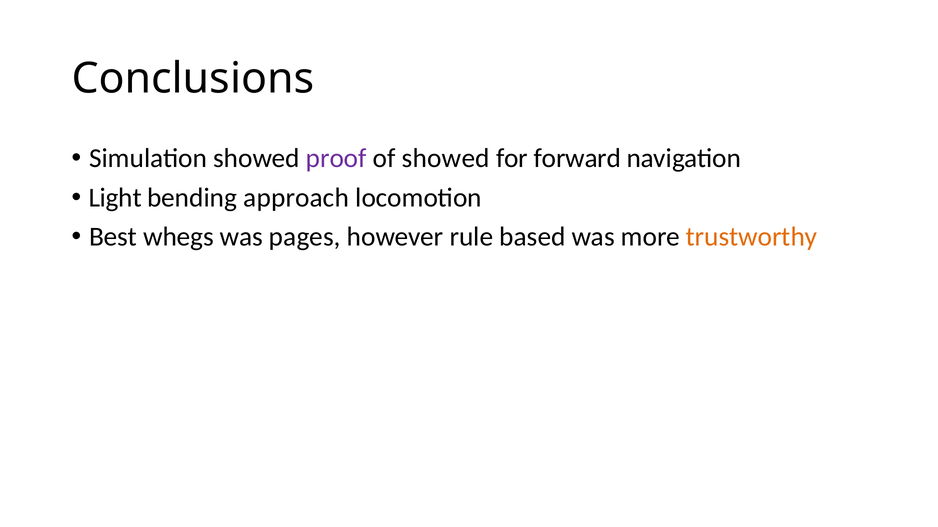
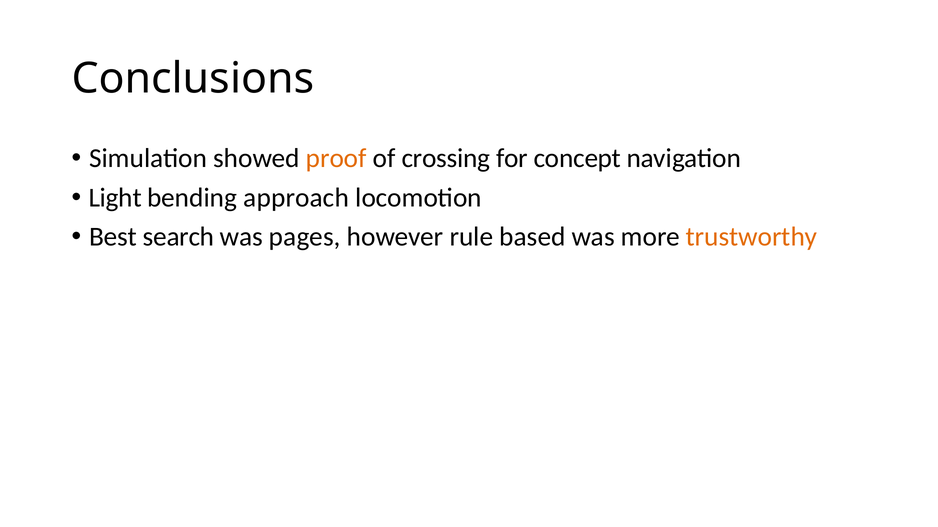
proof colour: purple -> orange
of showed: showed -> crossing
forward: forward -> concept
whegs: whegs -> search
